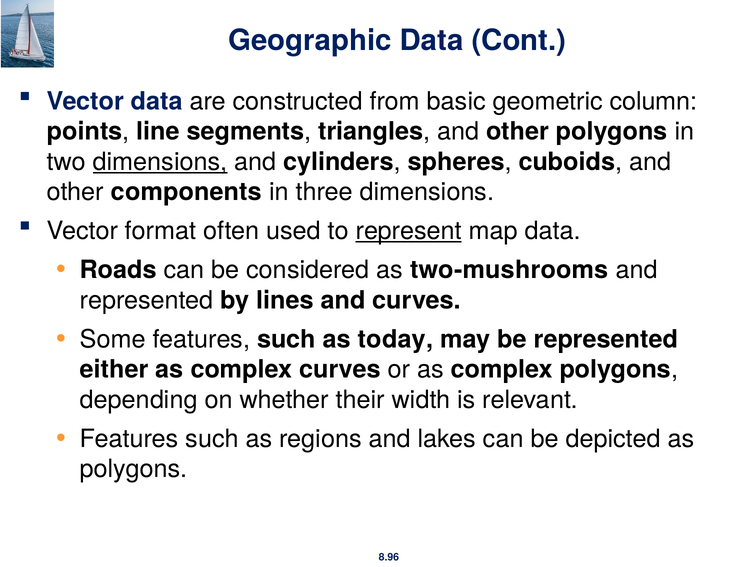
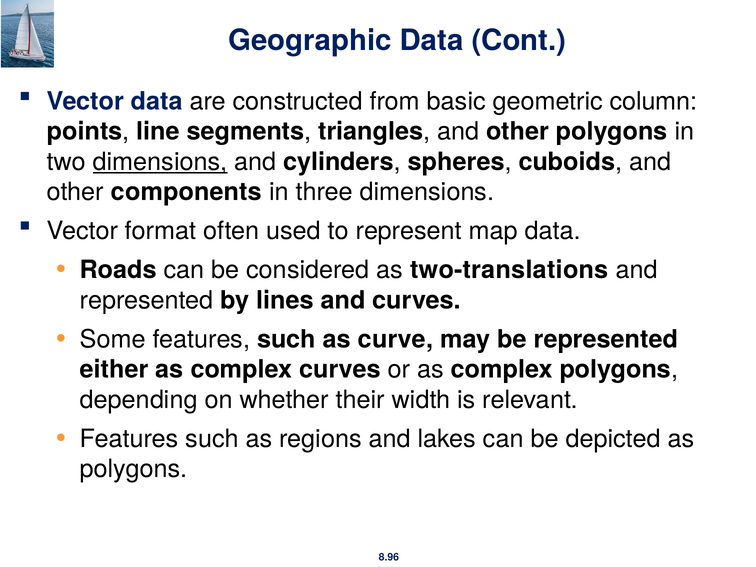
represent underline: present -> none
two-mushrooms: two-mushrooms -> two-translations
today: today -> curve
